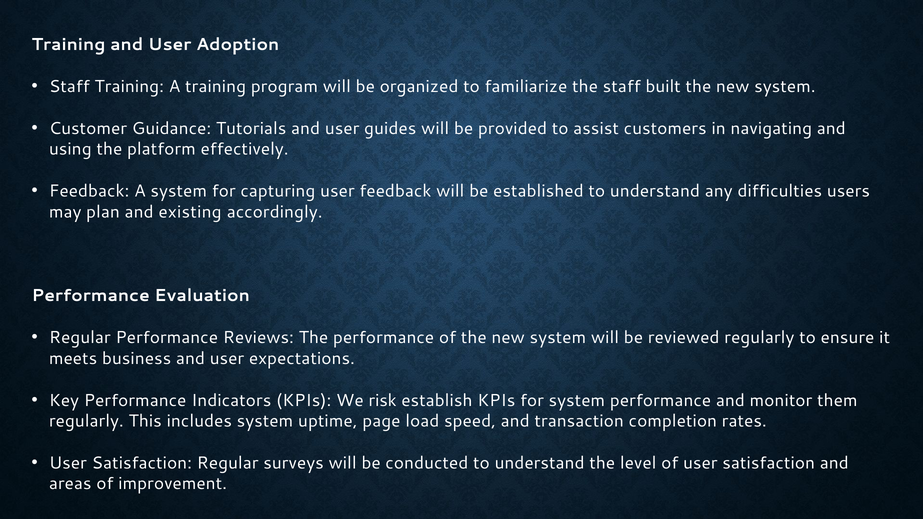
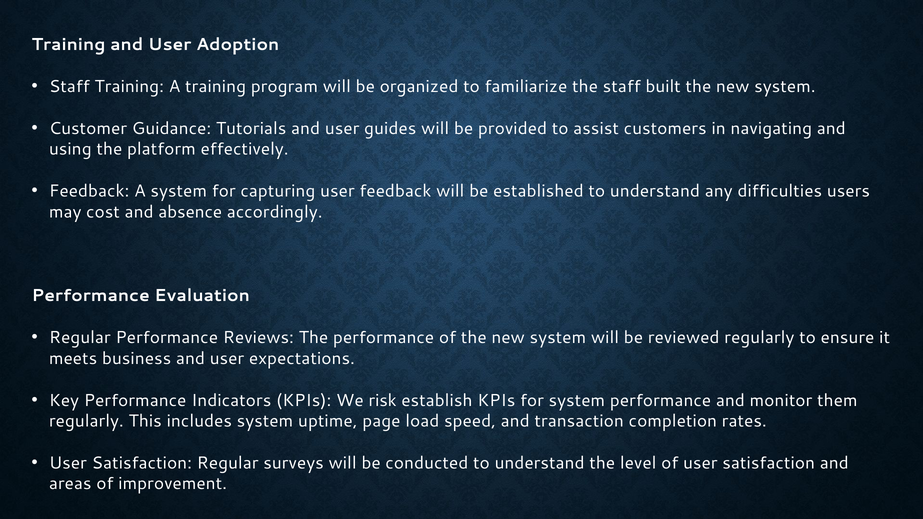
plan: plan -> cost
existing: existing -> absence
